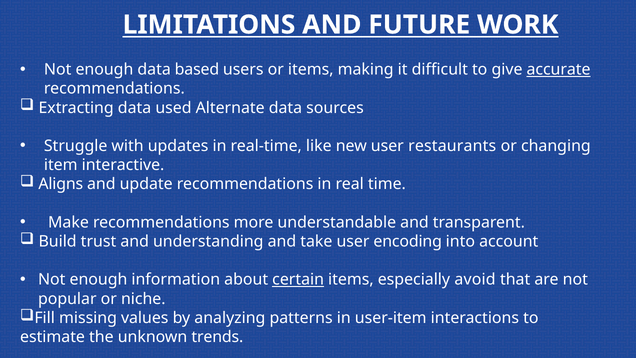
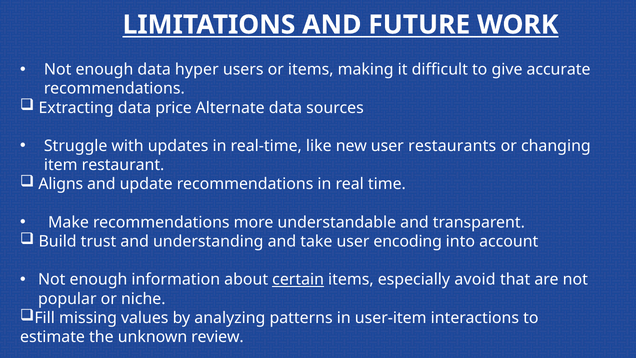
based: based -> hyper
accurate underline: present -> none
used: used -> price
interactive: interactive -> restaurant
trends: trends -> review
